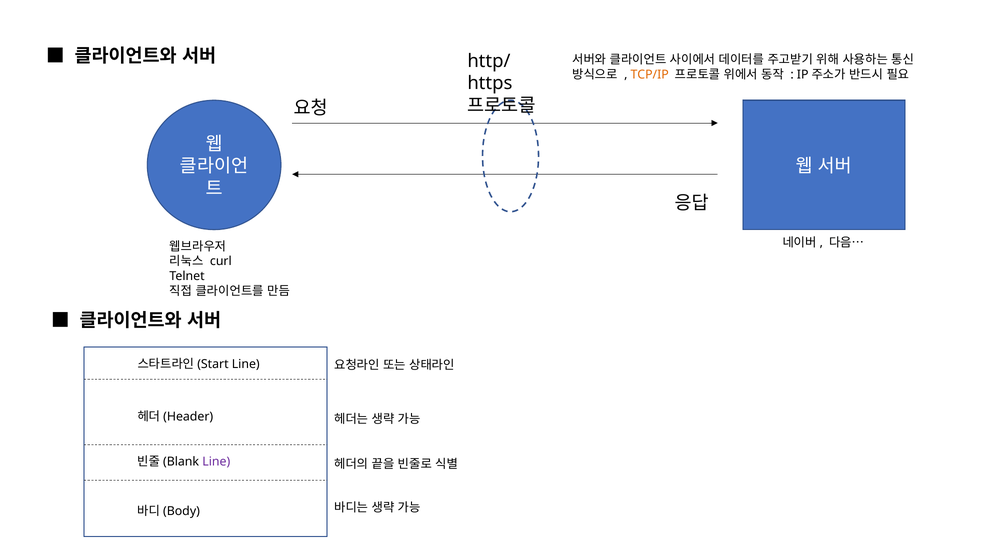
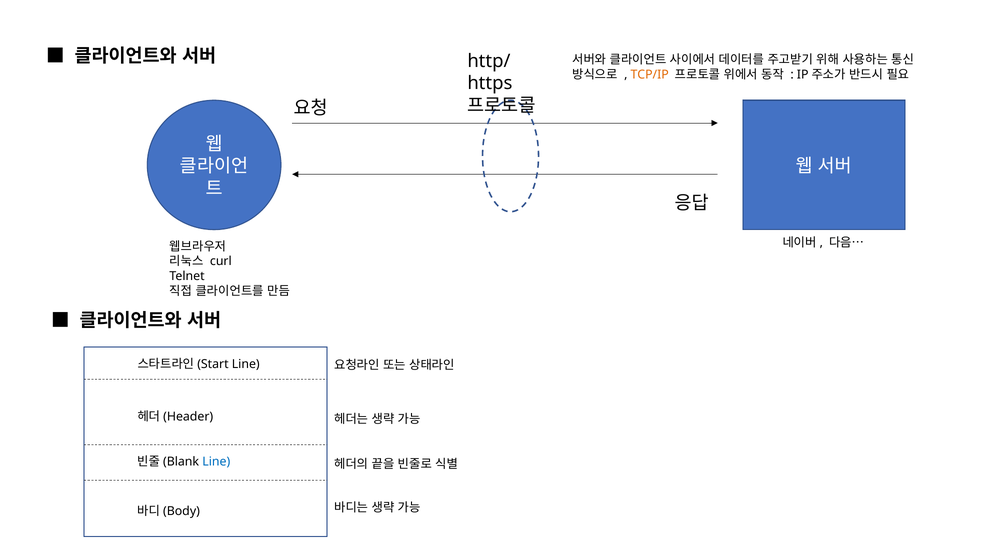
Line at (216, 462) colour: purple -> blue
